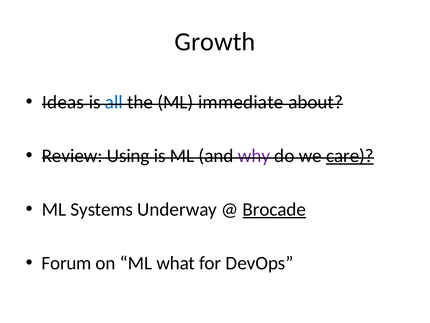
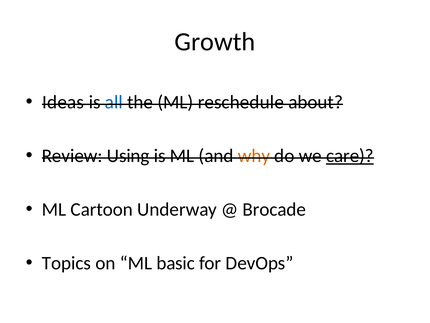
immediate: immediate -> reschedule
why colour: purple -> orange
Systems: Systems -> Cartoon
Brocade underline: present -> none
Forum: Forum -> Topics
what: what -> basic
